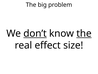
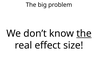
don’t underline: present -> none
